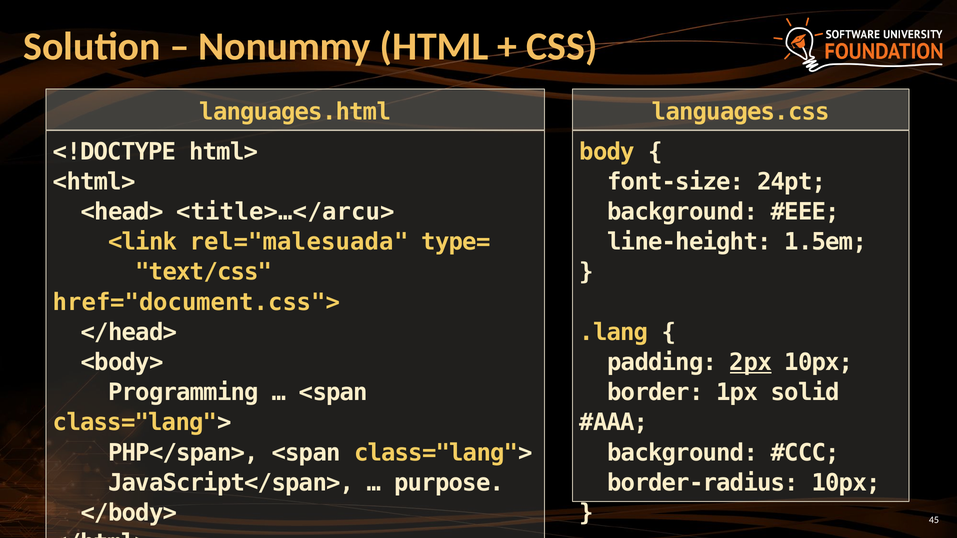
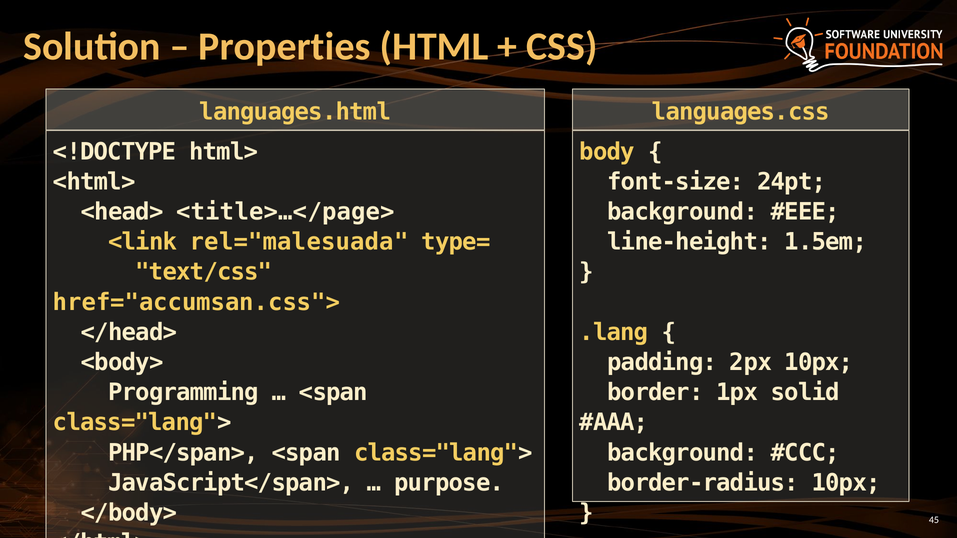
Nonummy: Nonummy -> Properties
<title>…</arcu>: <title>…</arcu> -> <title>…</page>
href="document.css">: href="document.css"> -> href="accumsan.css">
2px underline: present -> none
